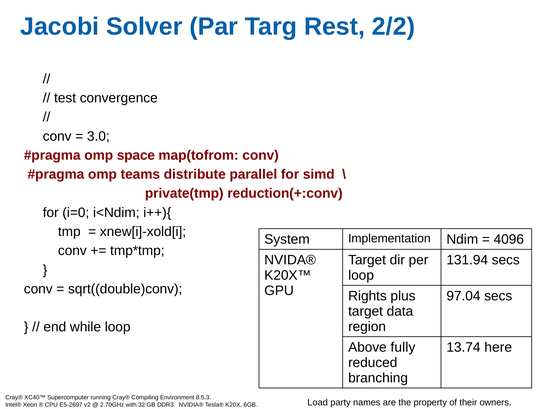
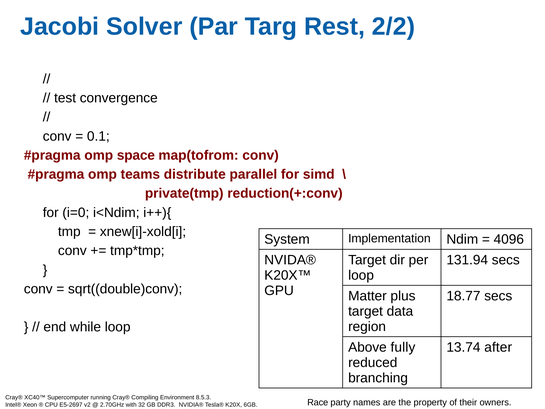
3.0: 3.0 -> 0.1
Rights: Rights -> Matter
97.04: 97.04 -> 18.77
here: here -> after
Load: Load -> Race
